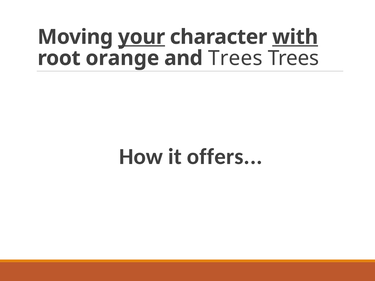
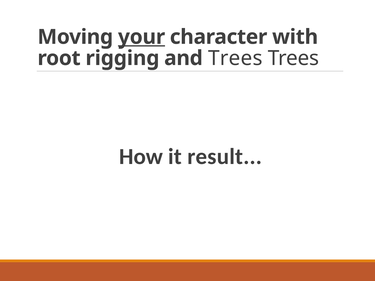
with underline: present -> none
orange: orange -> rigging
offers: offers -> result
